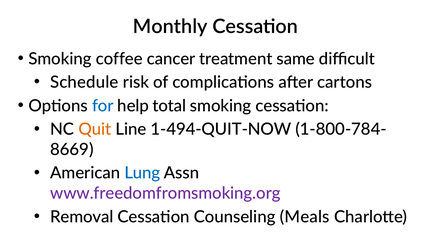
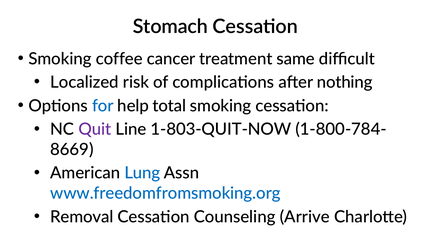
Monthly: Monthly -> Stomach
Schedule: Schedule -> Localized
cartons: cartons -> nothing
Quit colour: orange -> purple
1-494-QUIT-NOW: 1-494-QUIT-NOW -> 1-803-QUIT-NOW
www.freedomfromsmoking.org colour: purple -> blue
Meals: Meals -> Arrive
